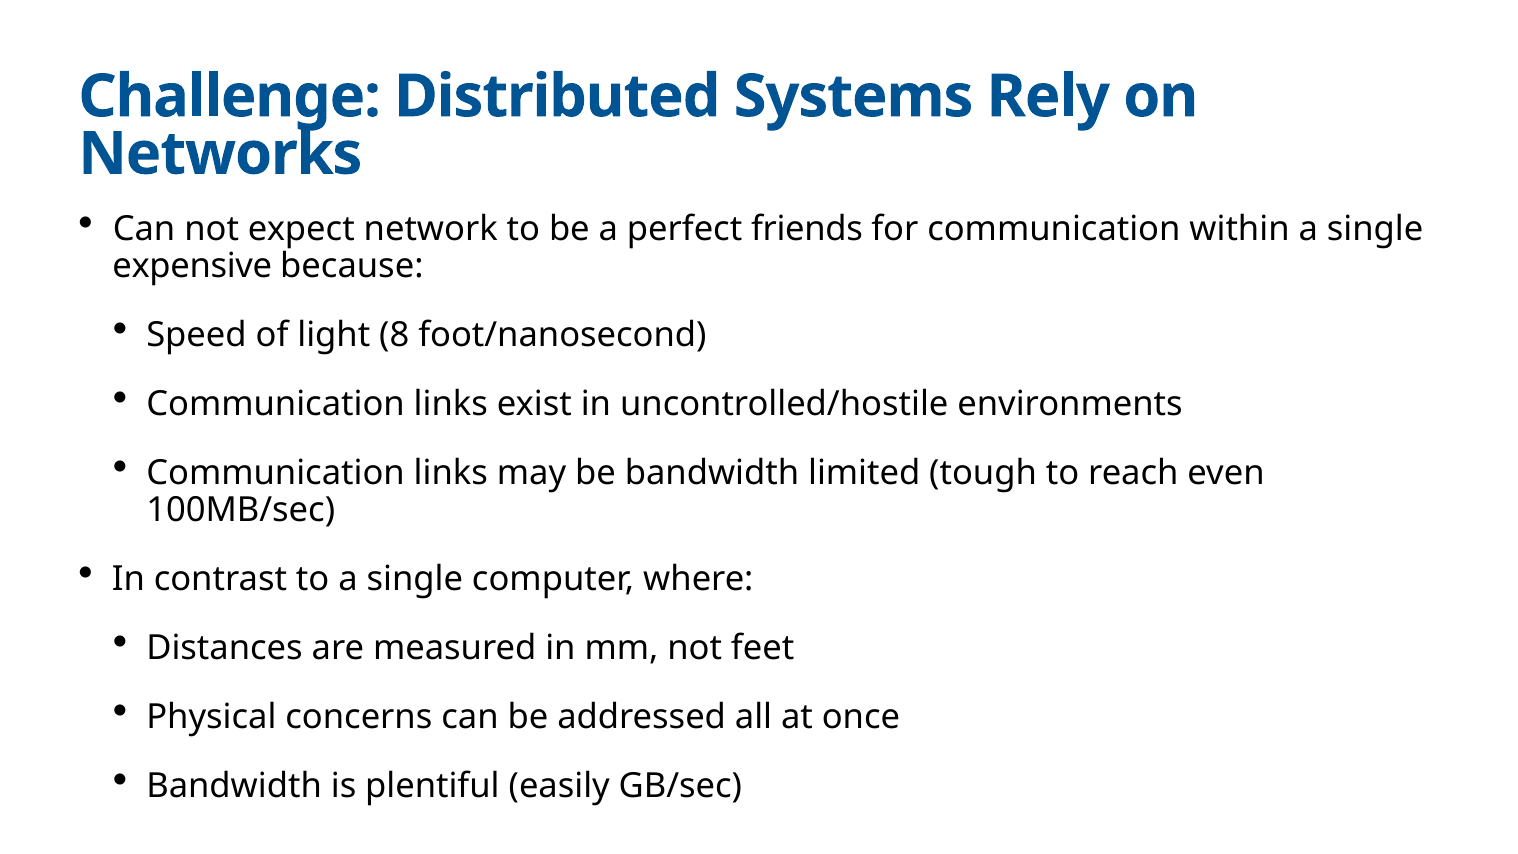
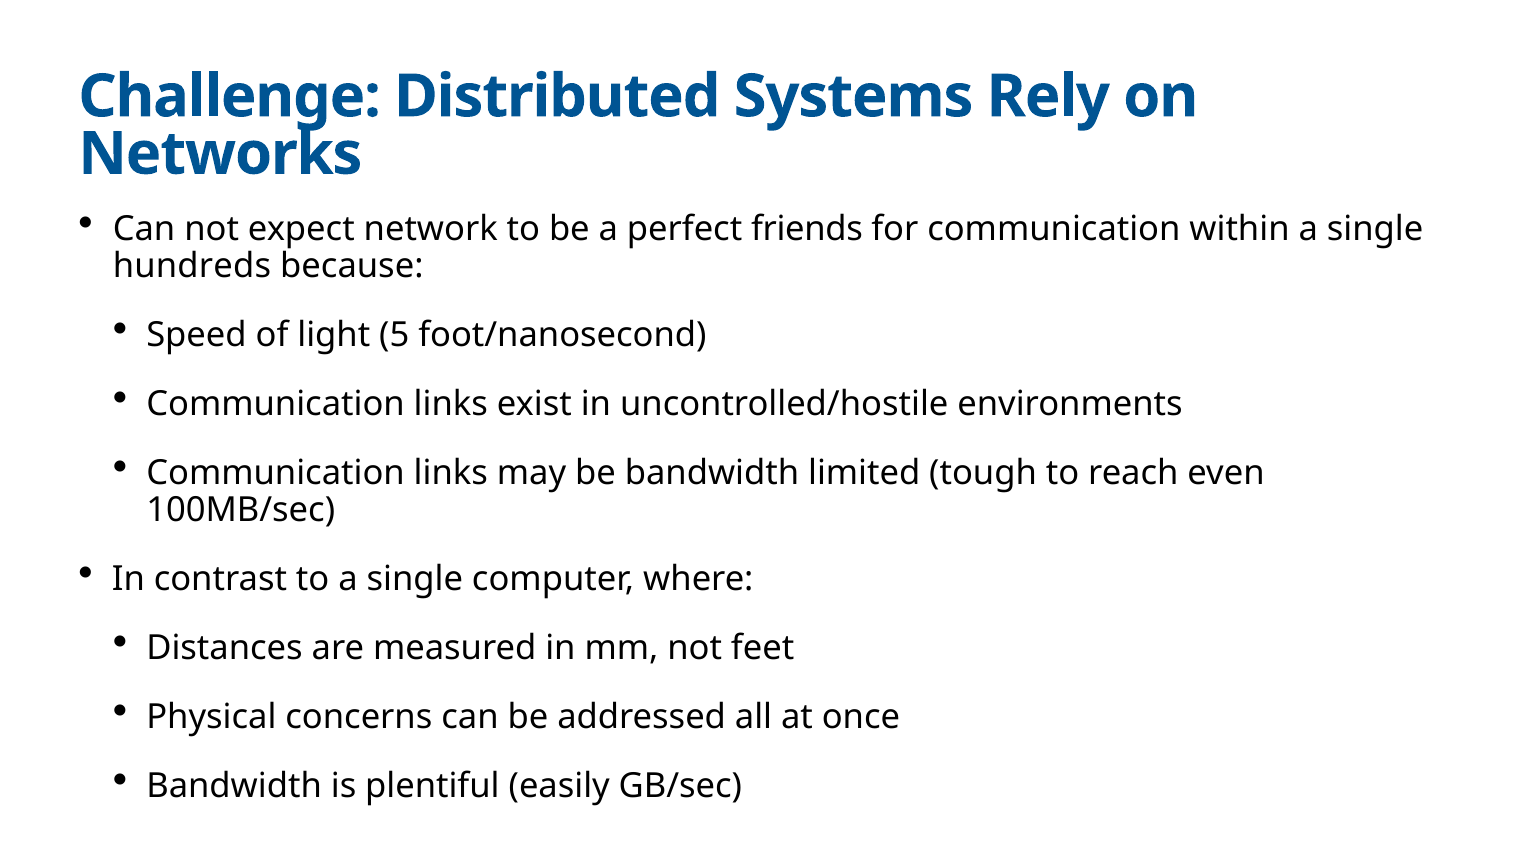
expensive: expensive -> hundreds
8: 8 -> 5
